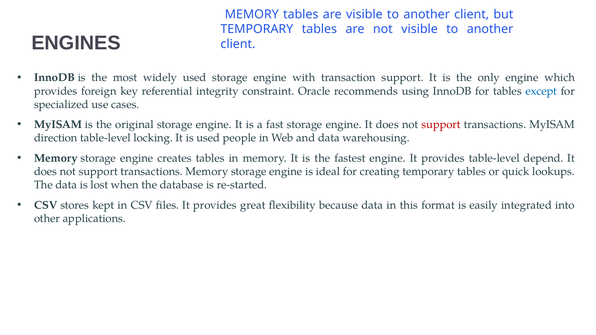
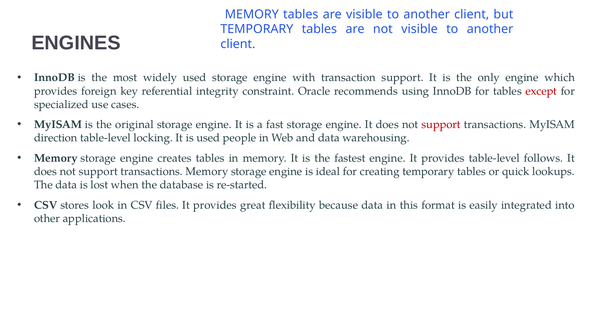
except colour: blue -> red
depend: depend -> follows
kept: kept -> look
